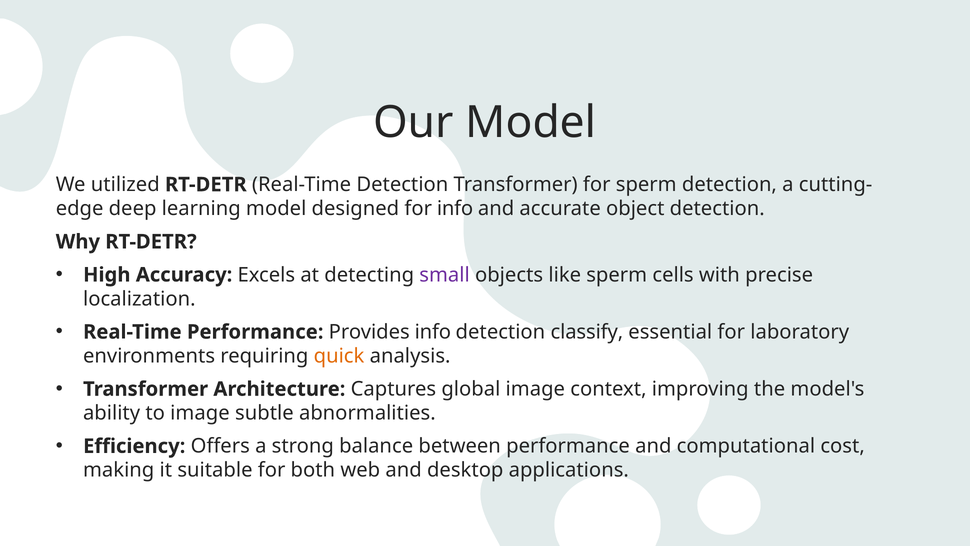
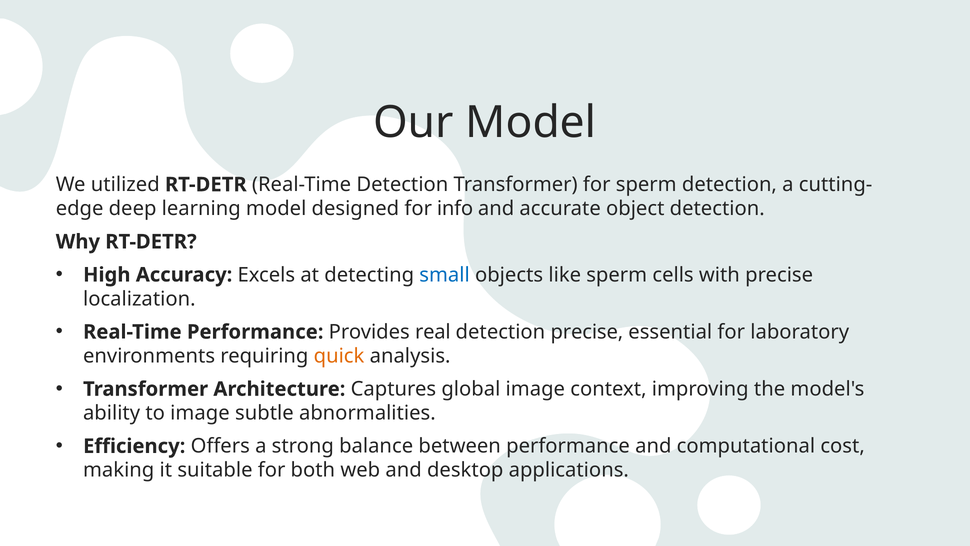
small colour: purple -> blue
Provides info: info -> real
detection classify: classify -> precise
